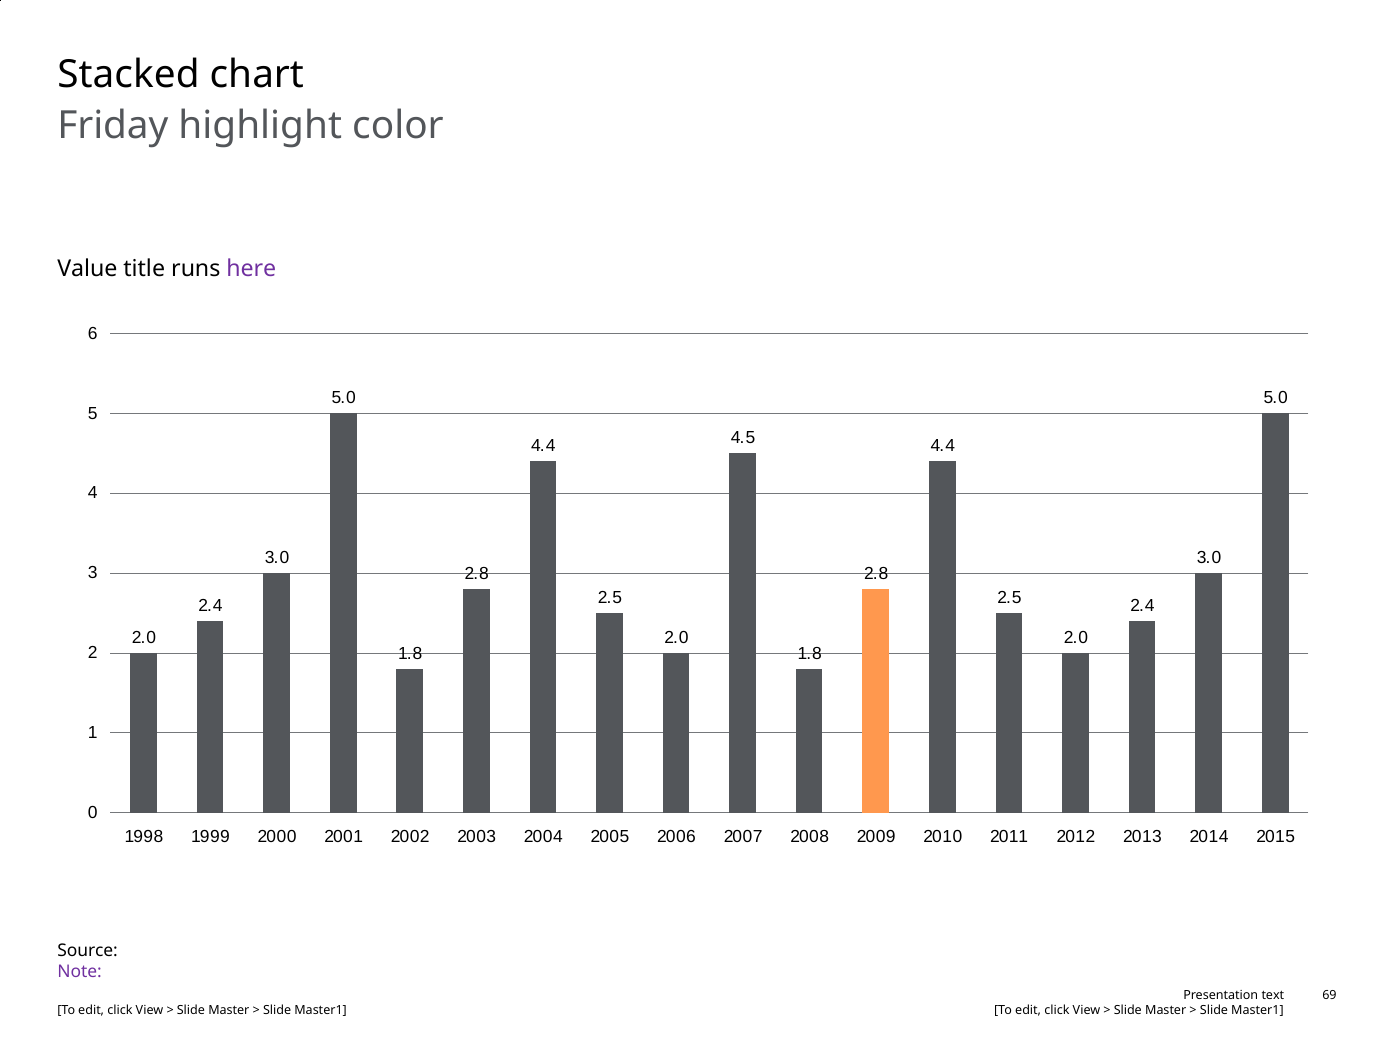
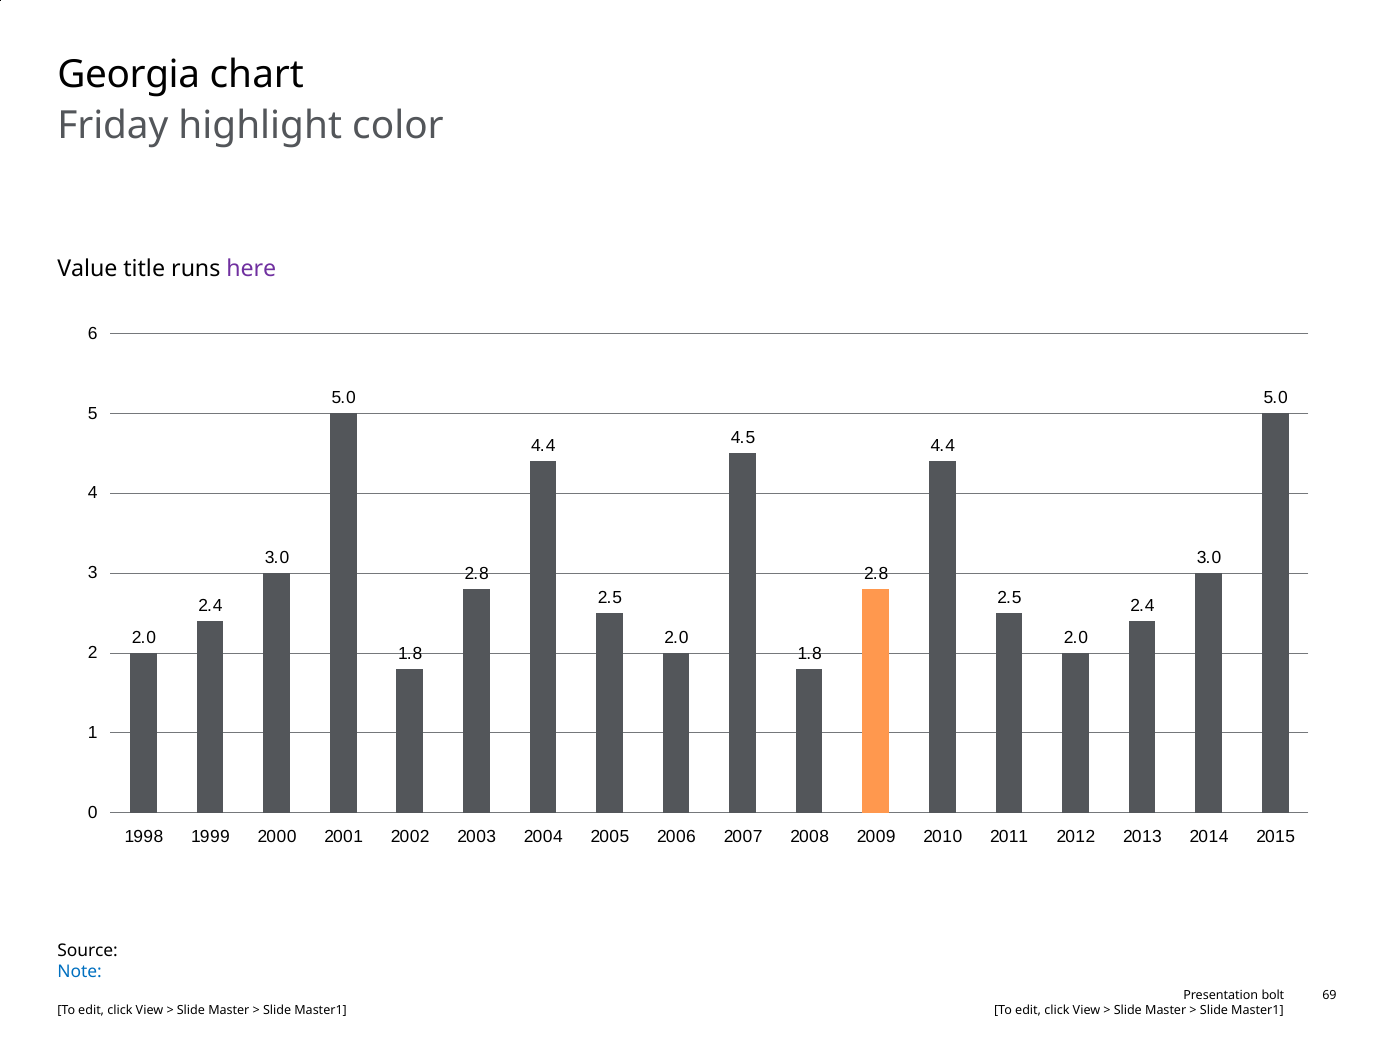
Stacked: Stacked -> Georgia
Note colour: purple -> blue
text: text -> bolt
